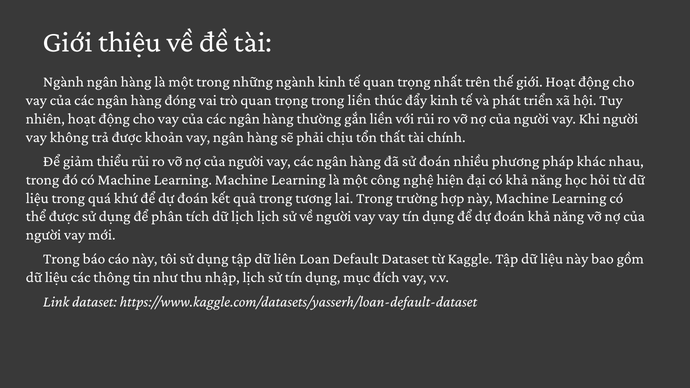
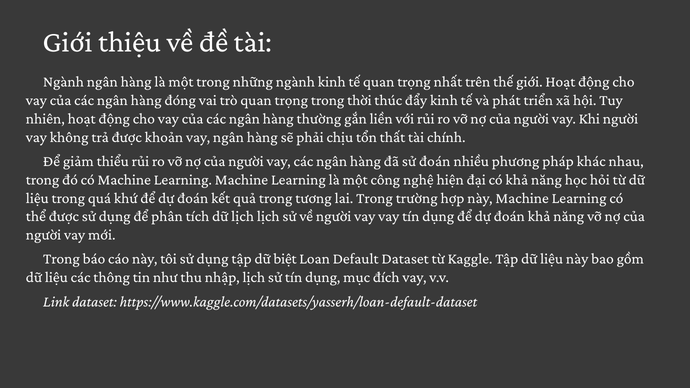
trong liền: liền -> thời
liên: liên -> biệt
